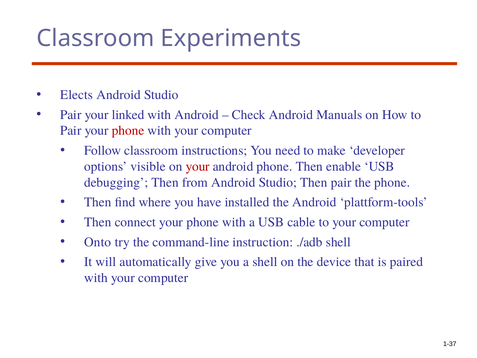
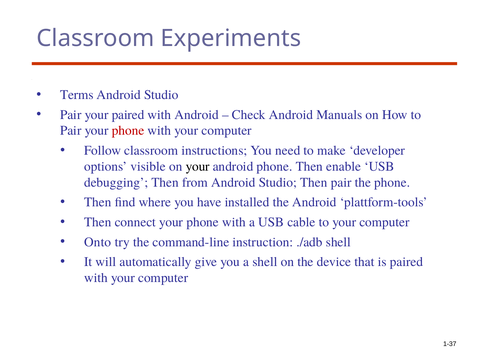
Elects: Elects -> Terms
your linked: linked -> paired
your at (198, 166) colour: red -> black
